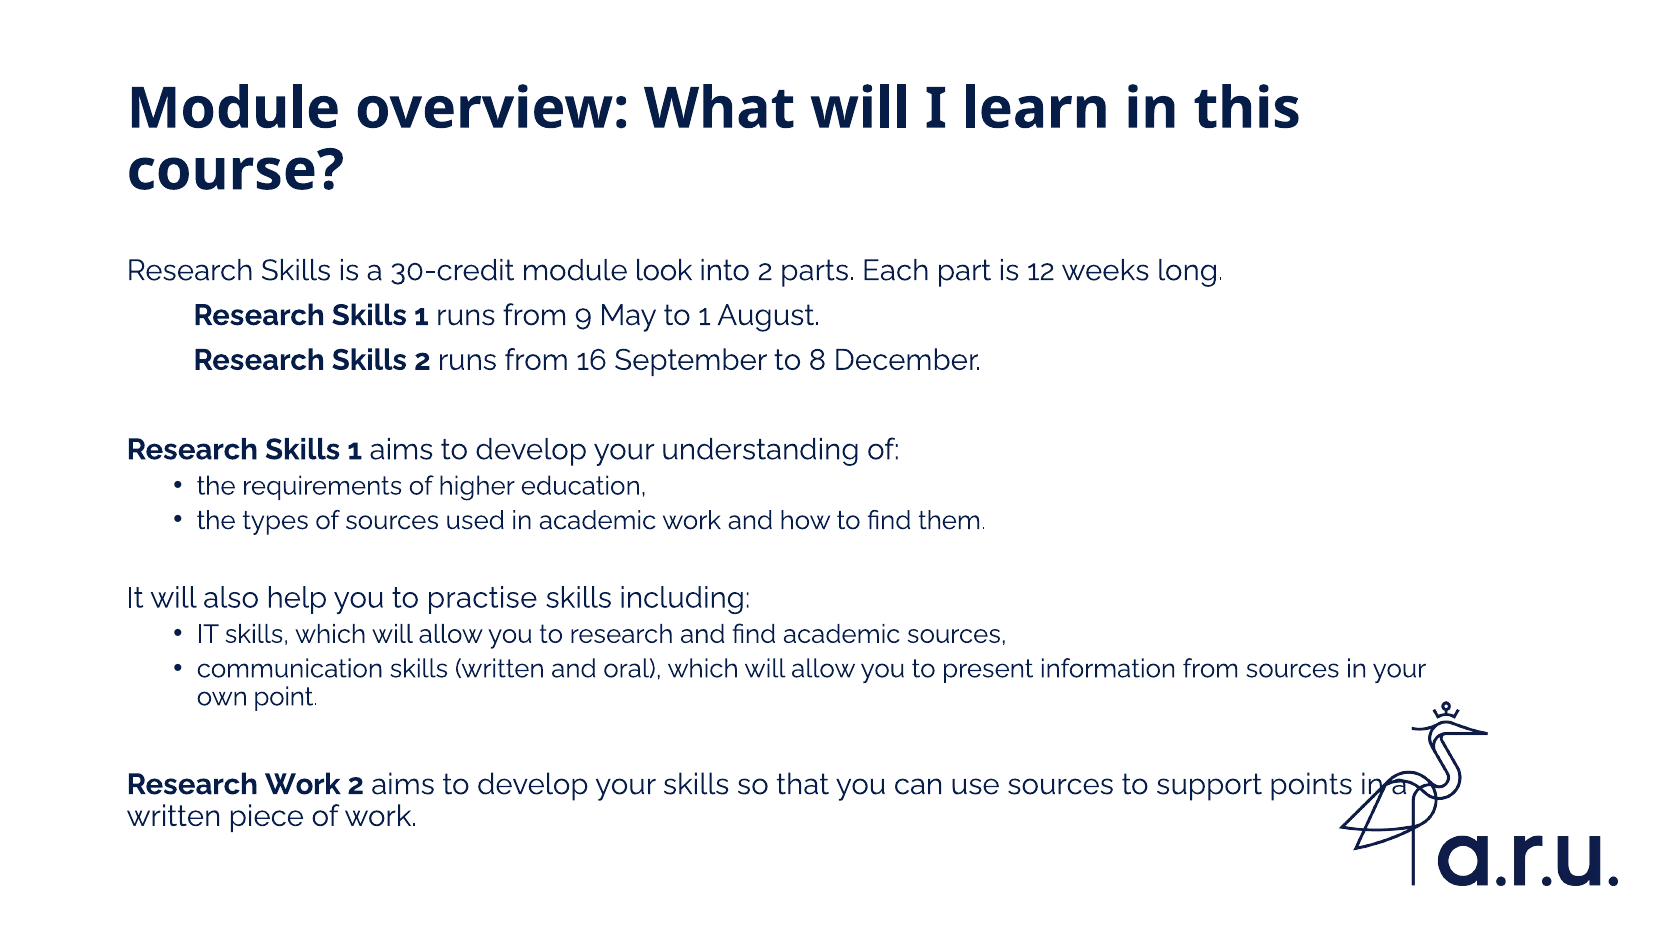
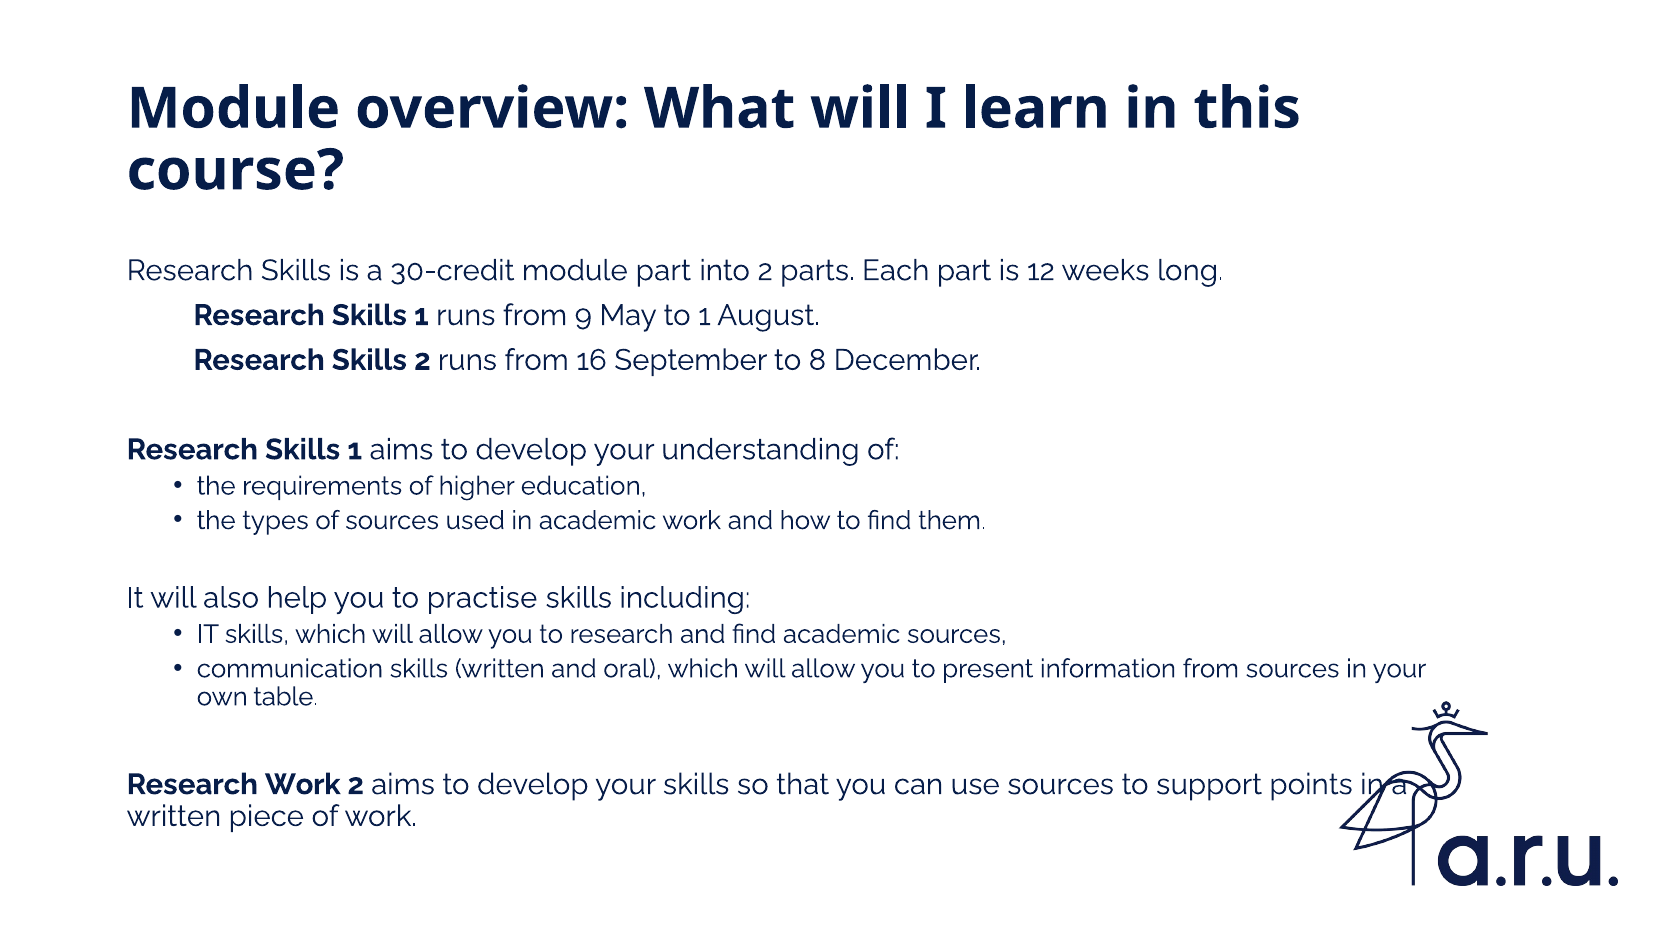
module look: look -> part
point: point -> table
